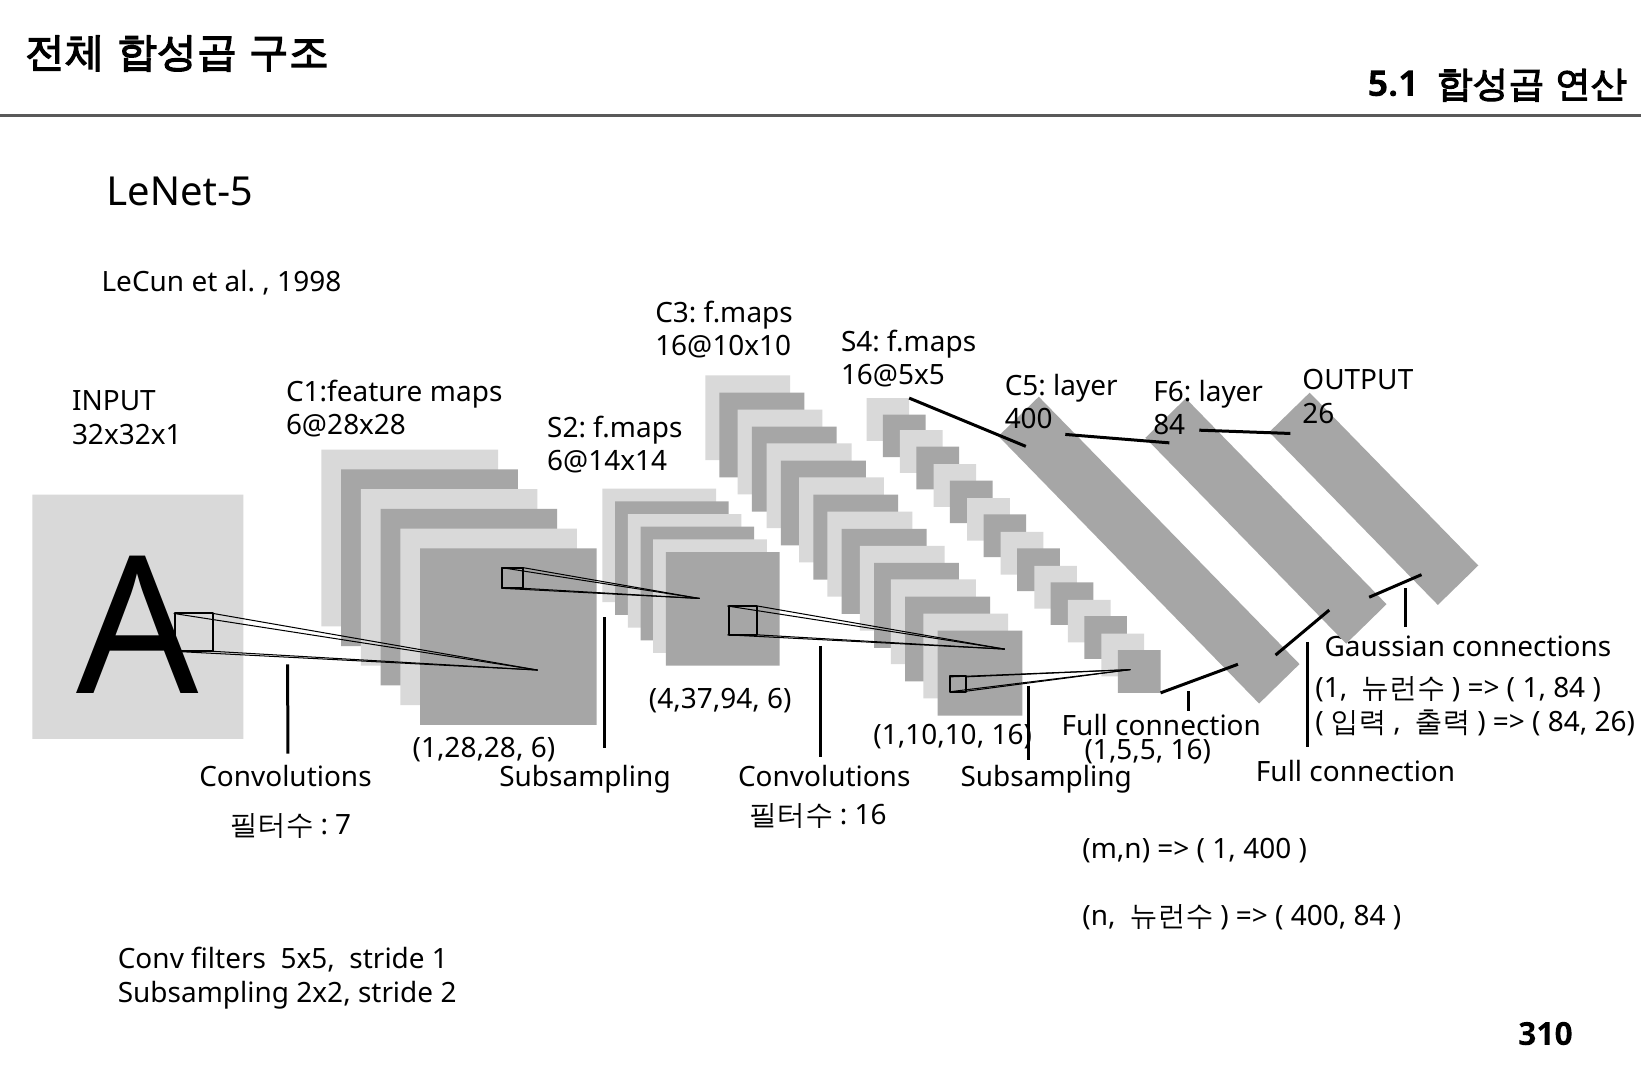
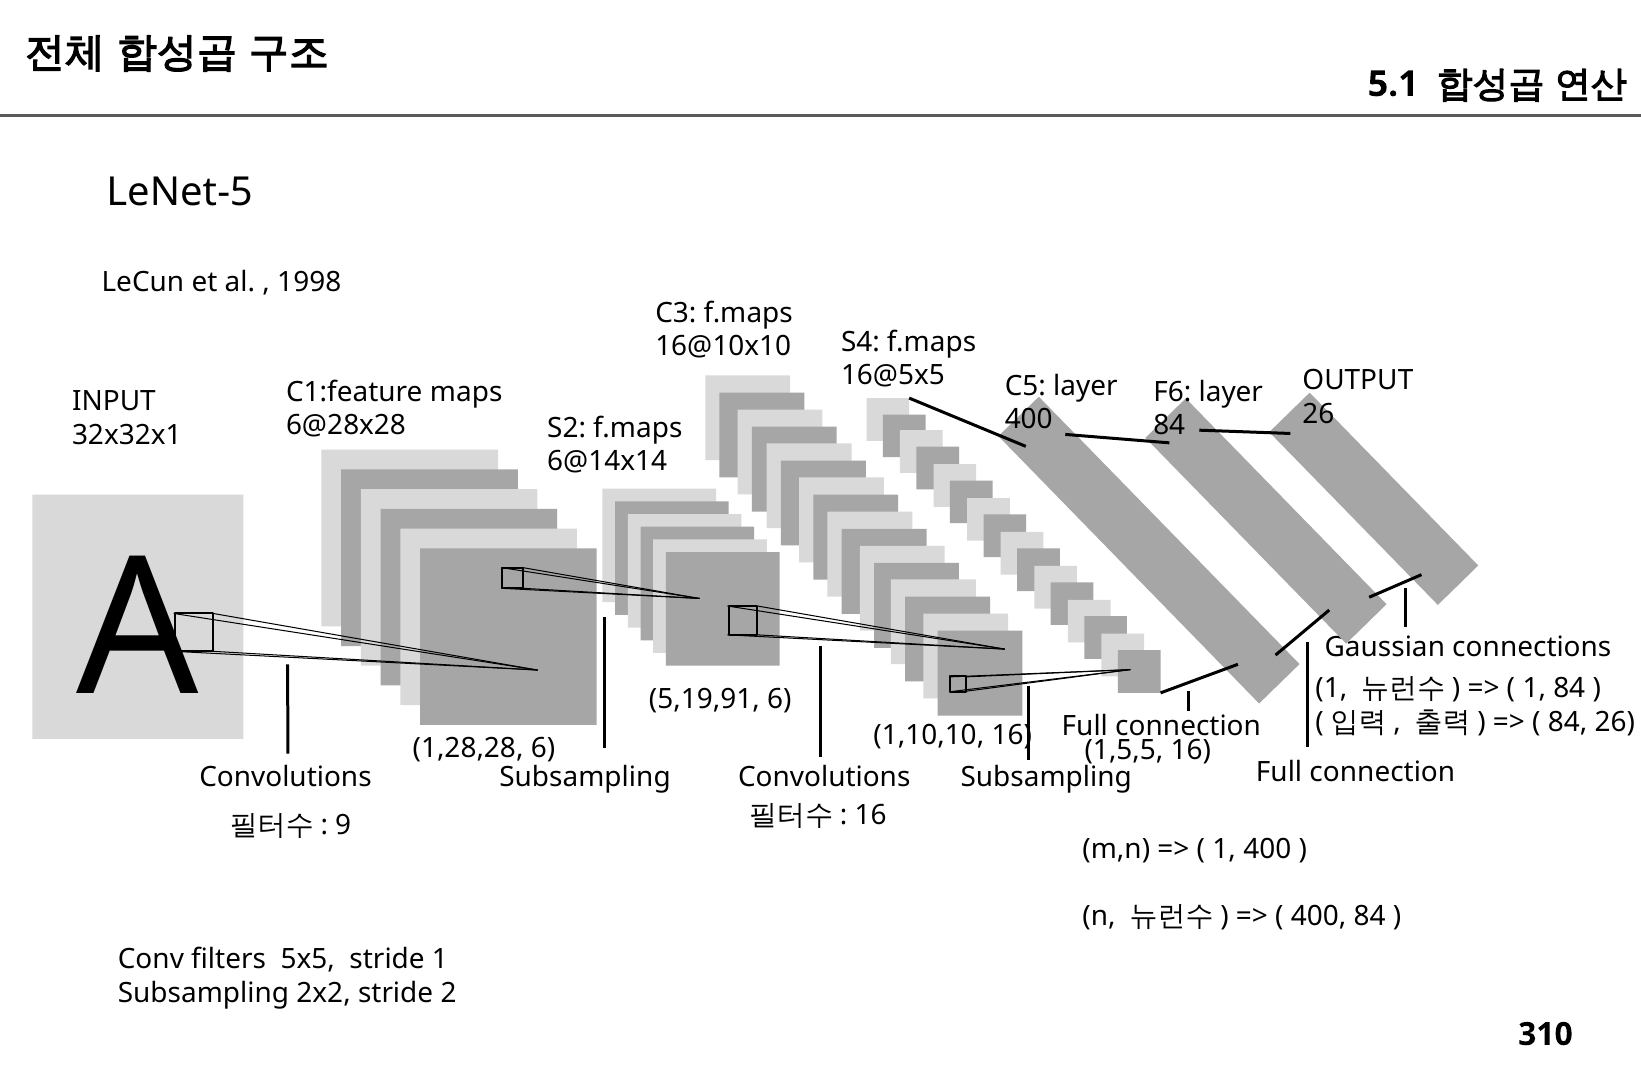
4,37,94: 4,37,94 -> 5,19,91
7: 7 -> 9
